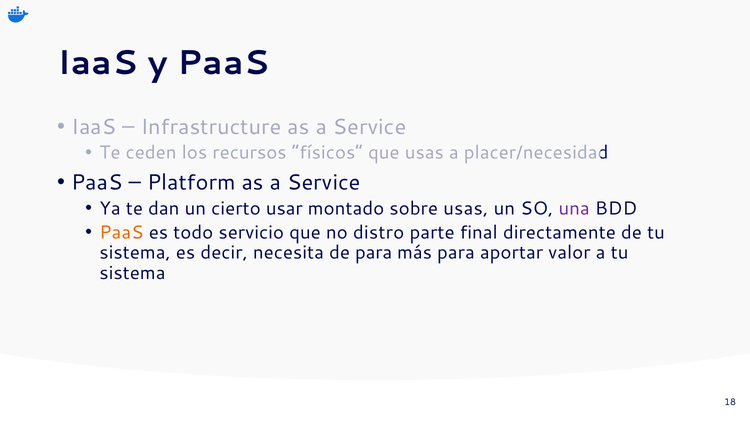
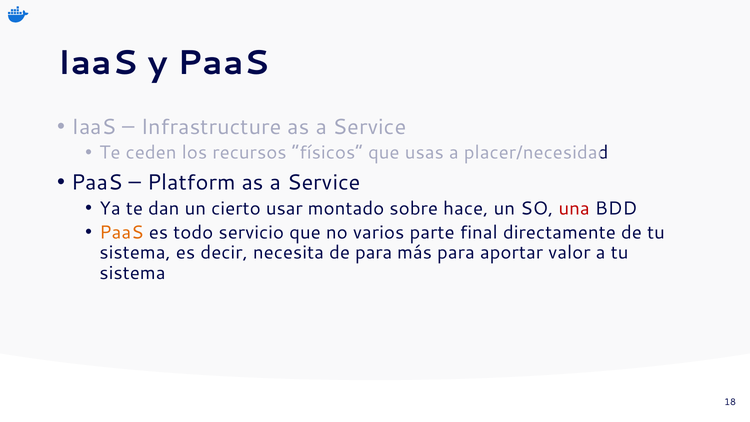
sobre usas: usas -> hace
una colour: purple -> red
distro: distro -> varios
